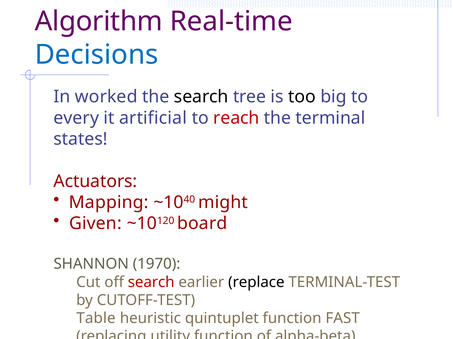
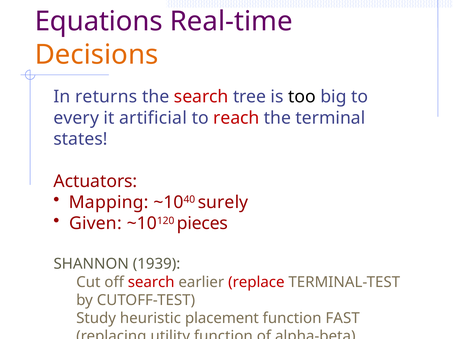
Algorithm: Algorithm -> Equations
Decisions colour: blue -> orange
worked: worked -> returns
search at (201, 97) colour: black -> red
might: might -> surely
board: board -> pieces
1970: 1970 -> 1939
replace colour: black -> red
Table: Table -> Study
quintuplet: quintuplet -> placement
